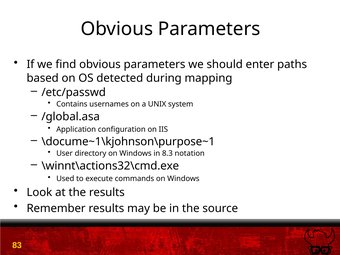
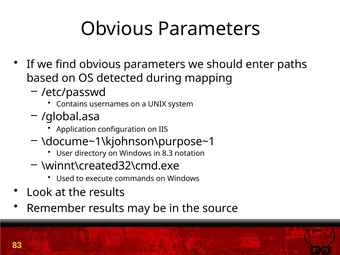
\winnt\actions32\cmd.exe: \winnt\actions32\cmd.exe -> \winnt\created32\cmd.exe
